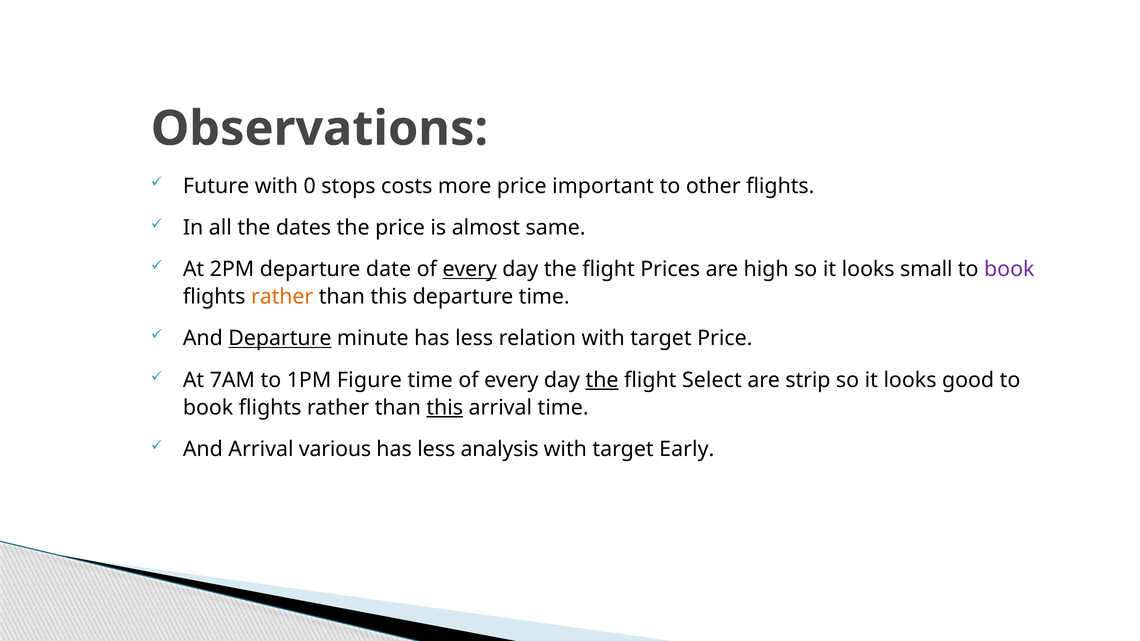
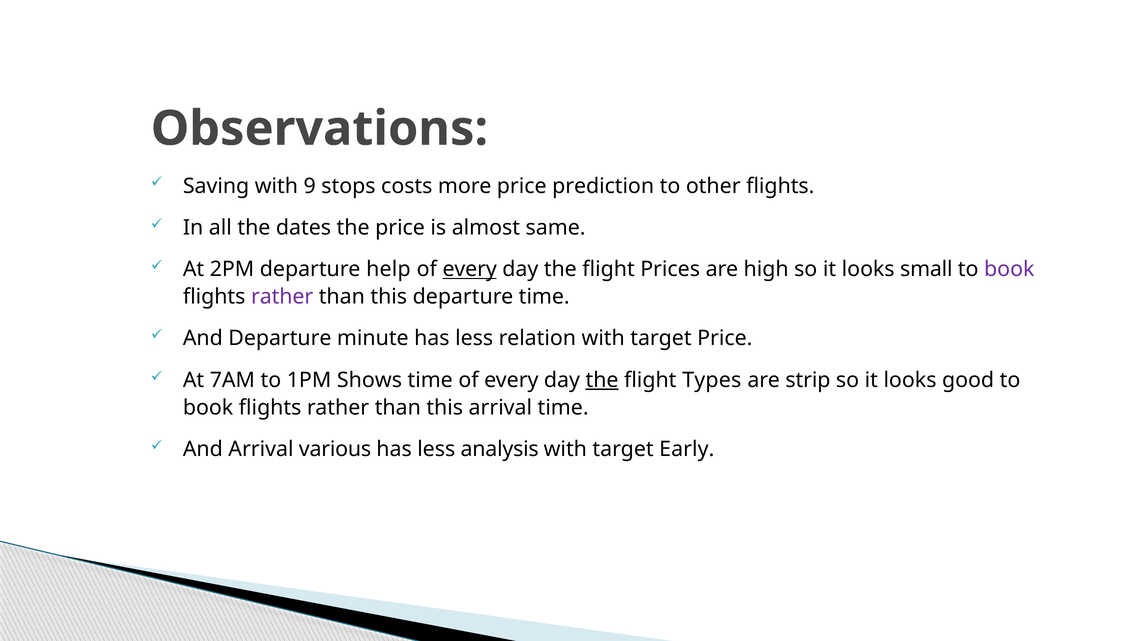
Future: Future -> Saving
0: 0 -> 9
important: important -> prediction
date: date -> help
rather at (282, 297) colour: orange -> purple
Departure at (280, 339) underline: present -> none
Figure: Figure -> Shows
Select: Select -> Types
this at (445, 408) underline: present -> none
